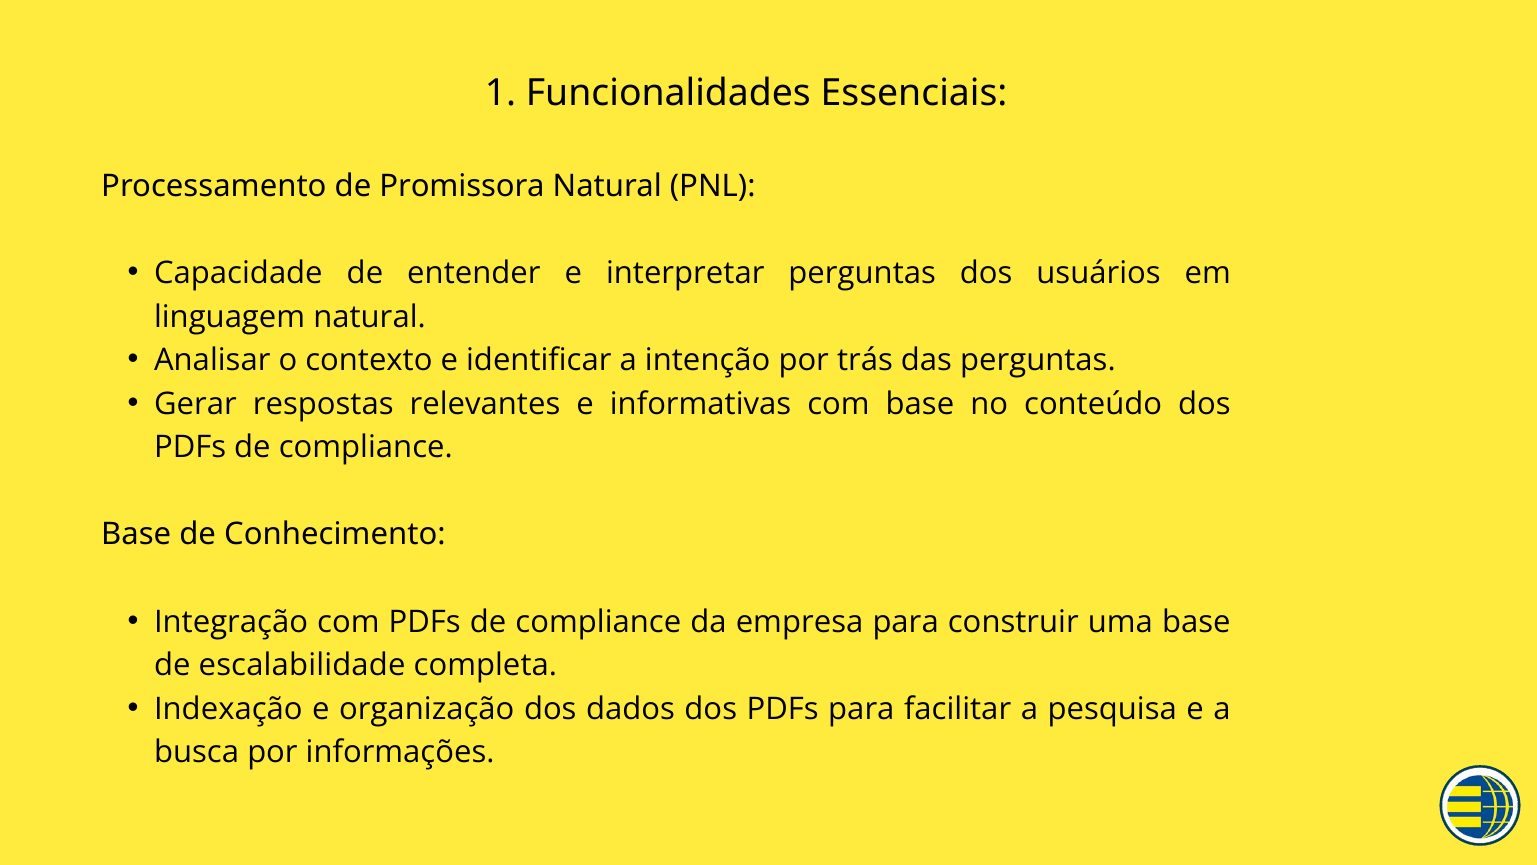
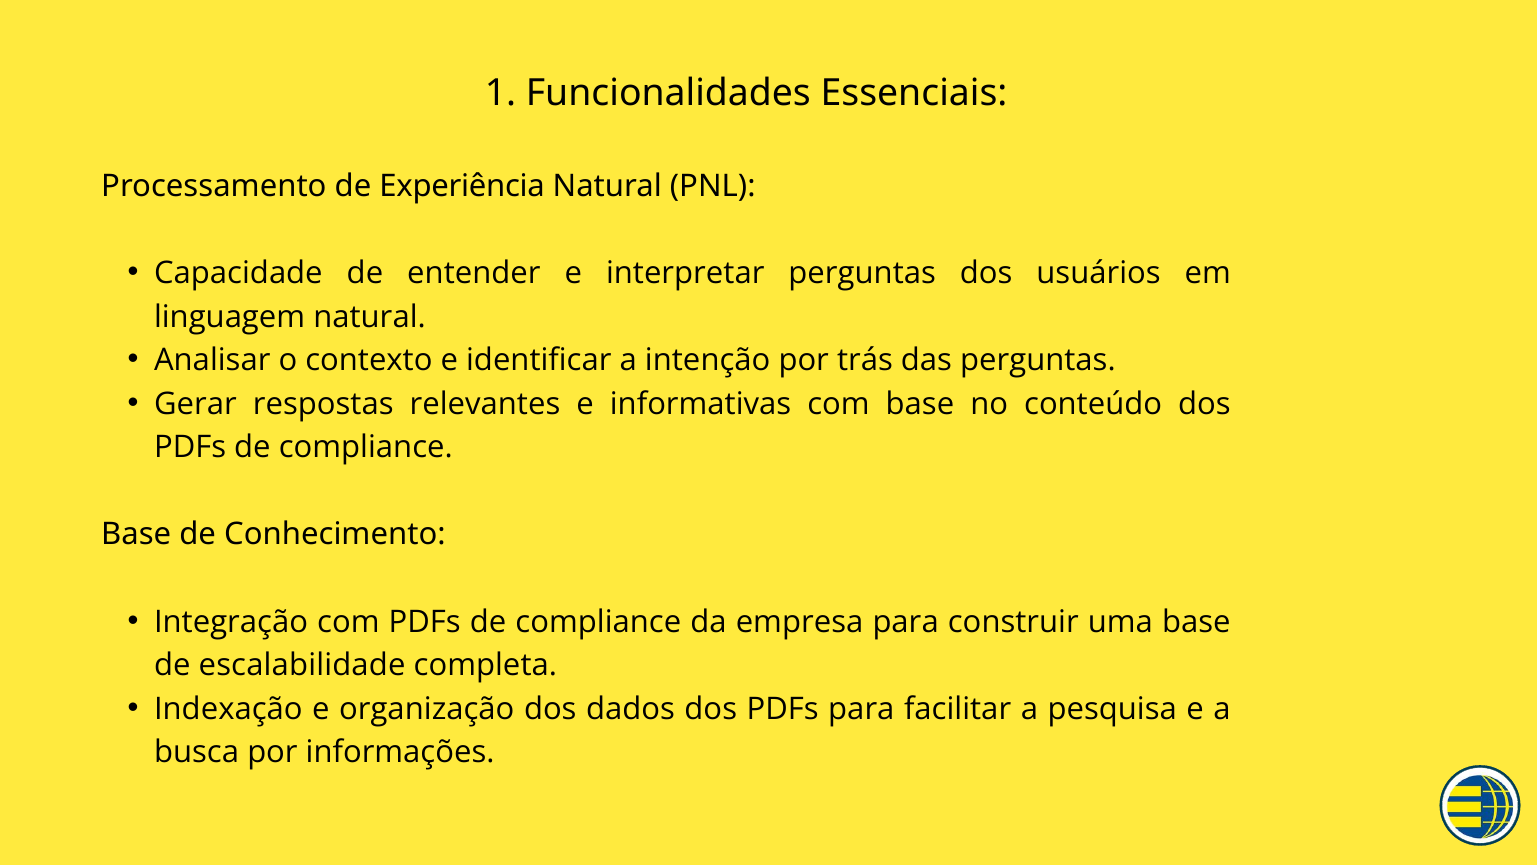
Promissora: Promissora -> Experiência
